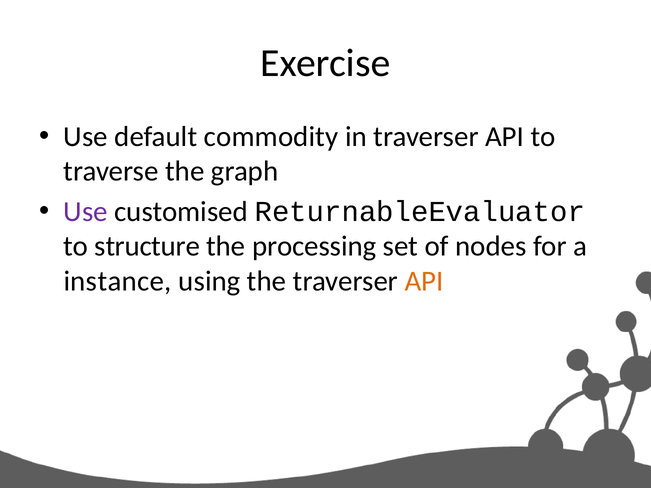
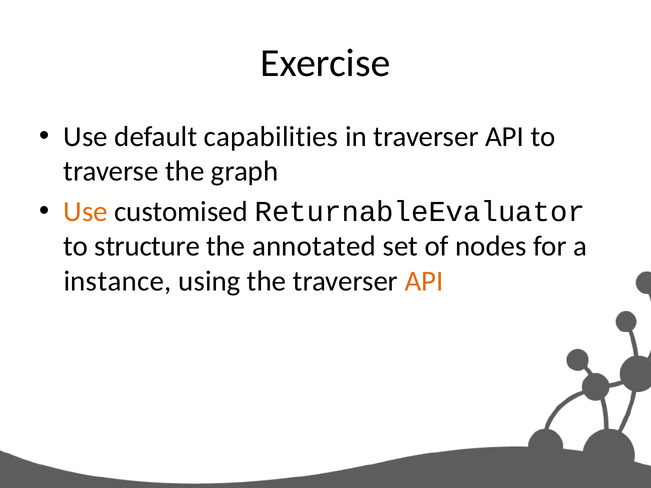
commodity: commodity -> capabilities
Use at (86, 212) colour: purple -> orange
processing: processing -> annotated
